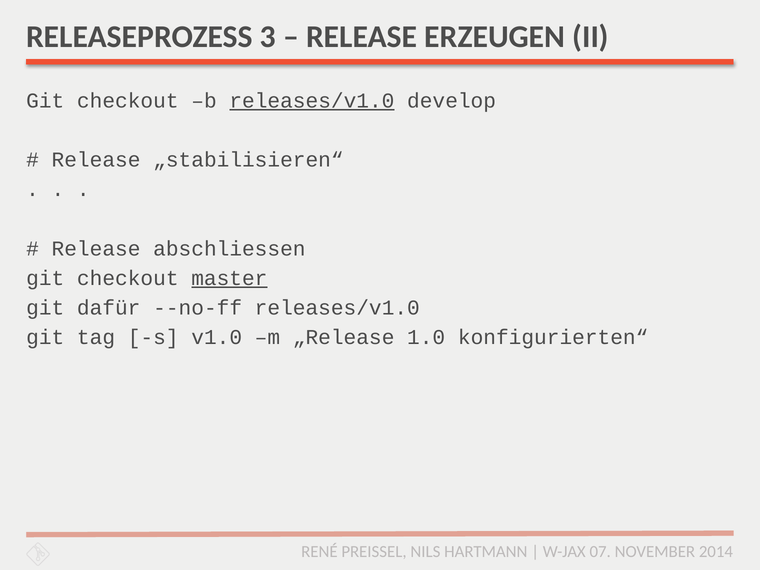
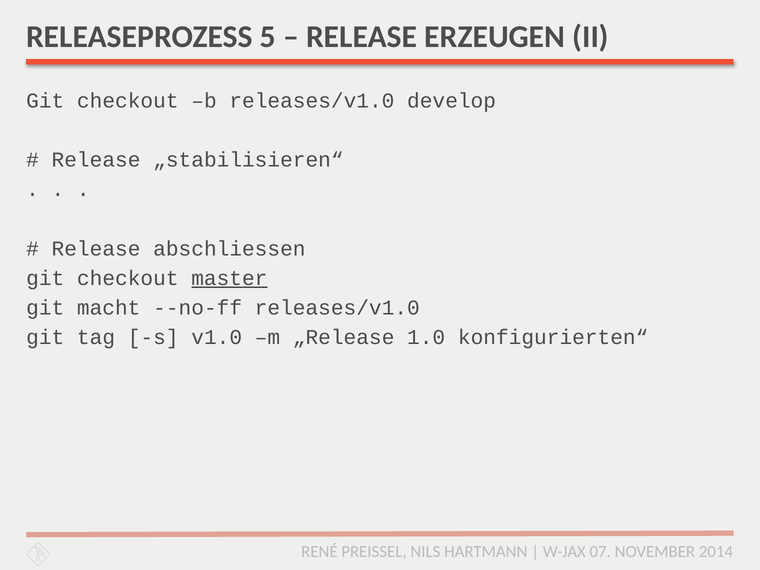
3: 3 -> 5
releases/v1.0 at (312, 101) underline: present -> none
dafür: dafür -> macht
